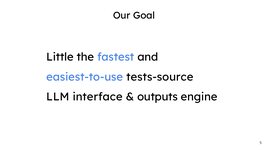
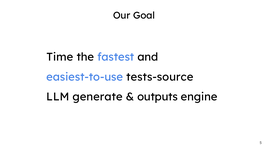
Little: Little -> Time
interface: interface -> generate
